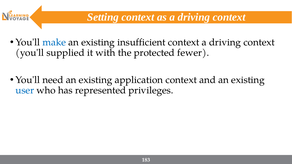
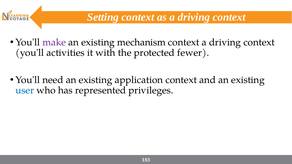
make colour: blue -> purple
insufficient: insufficient -> mechanism
supplied: supplied -> activities
